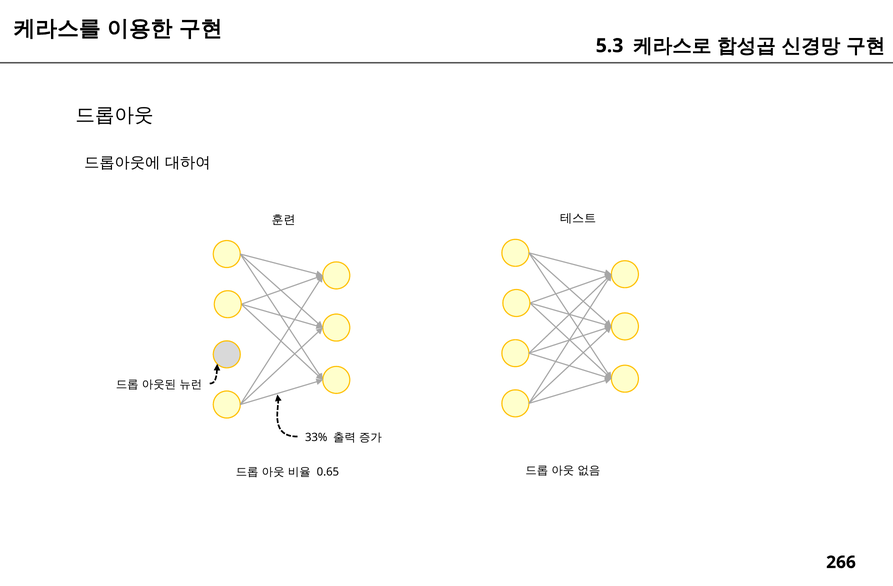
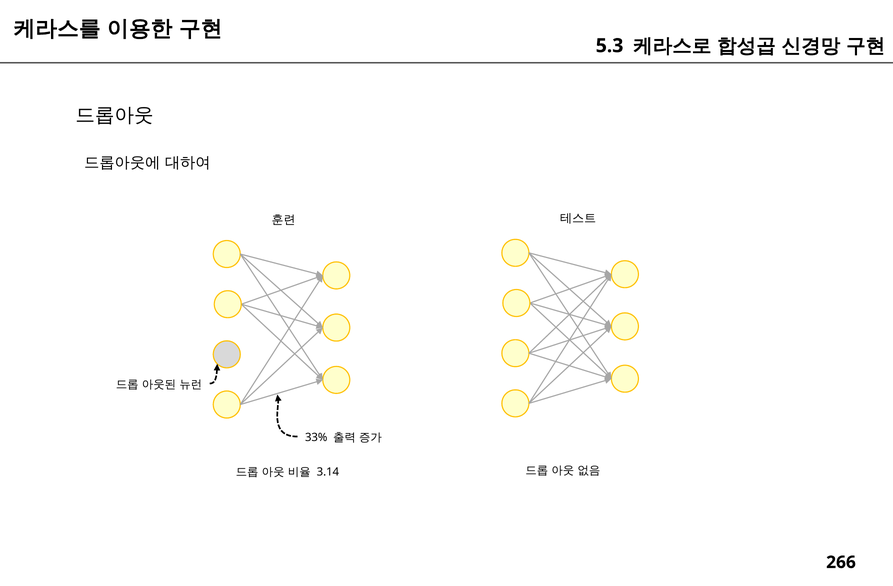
0.65: 0.65 -> 3.14
